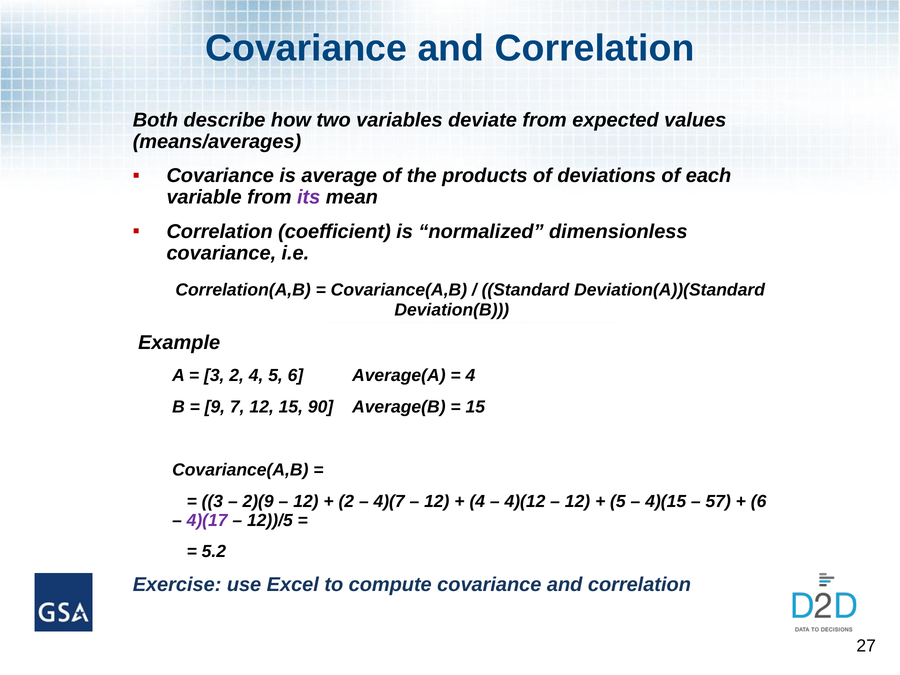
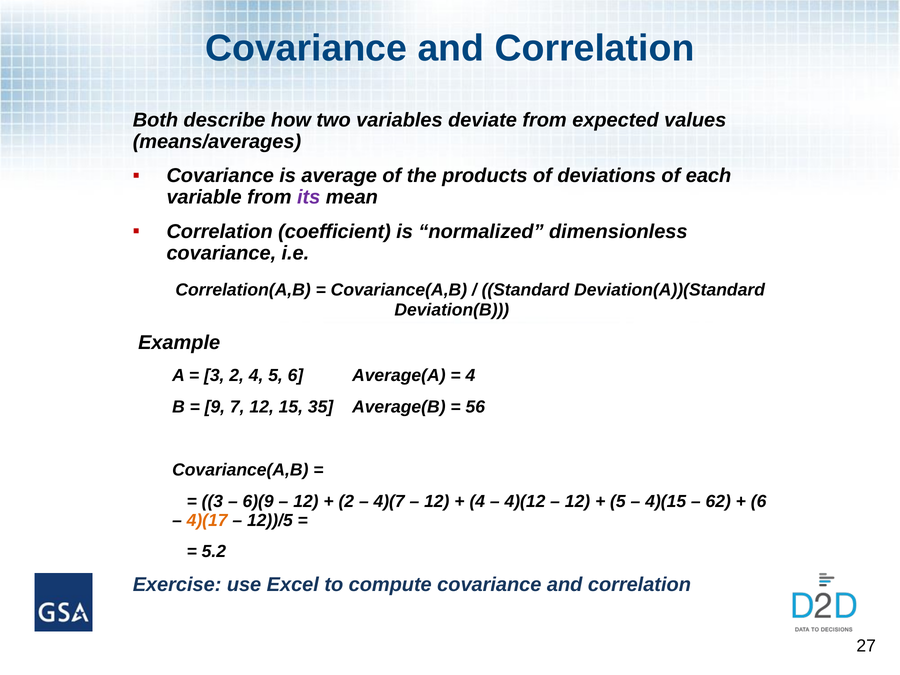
90: 90 -> 35
15 at (475, 407): 15 -> 56
2)(9: 2)(9 -> 6)(9
57: 57 -> 62
4)(17 colour: purple -> orange
